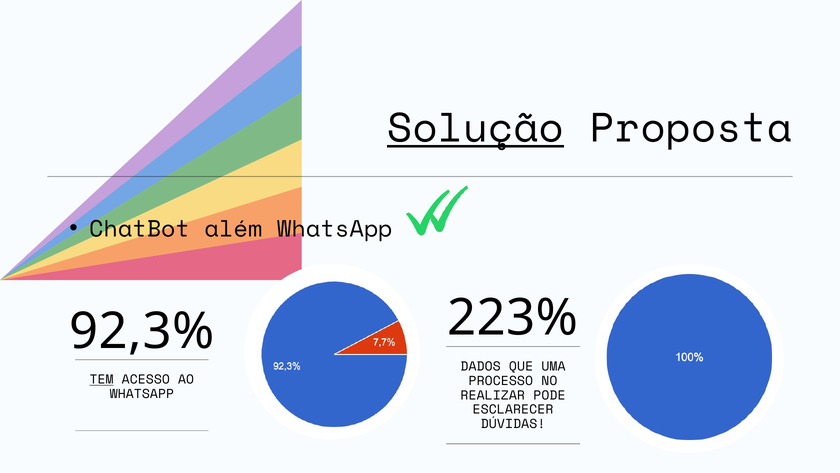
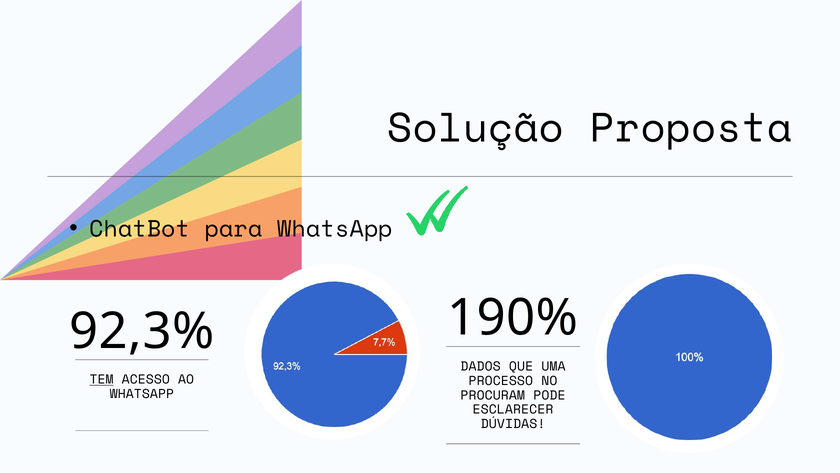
Solução underline: present -> none
além: além -> para
223%: 223% -> 190%
REALIZAR: REALIZAR -> PROCURAM
